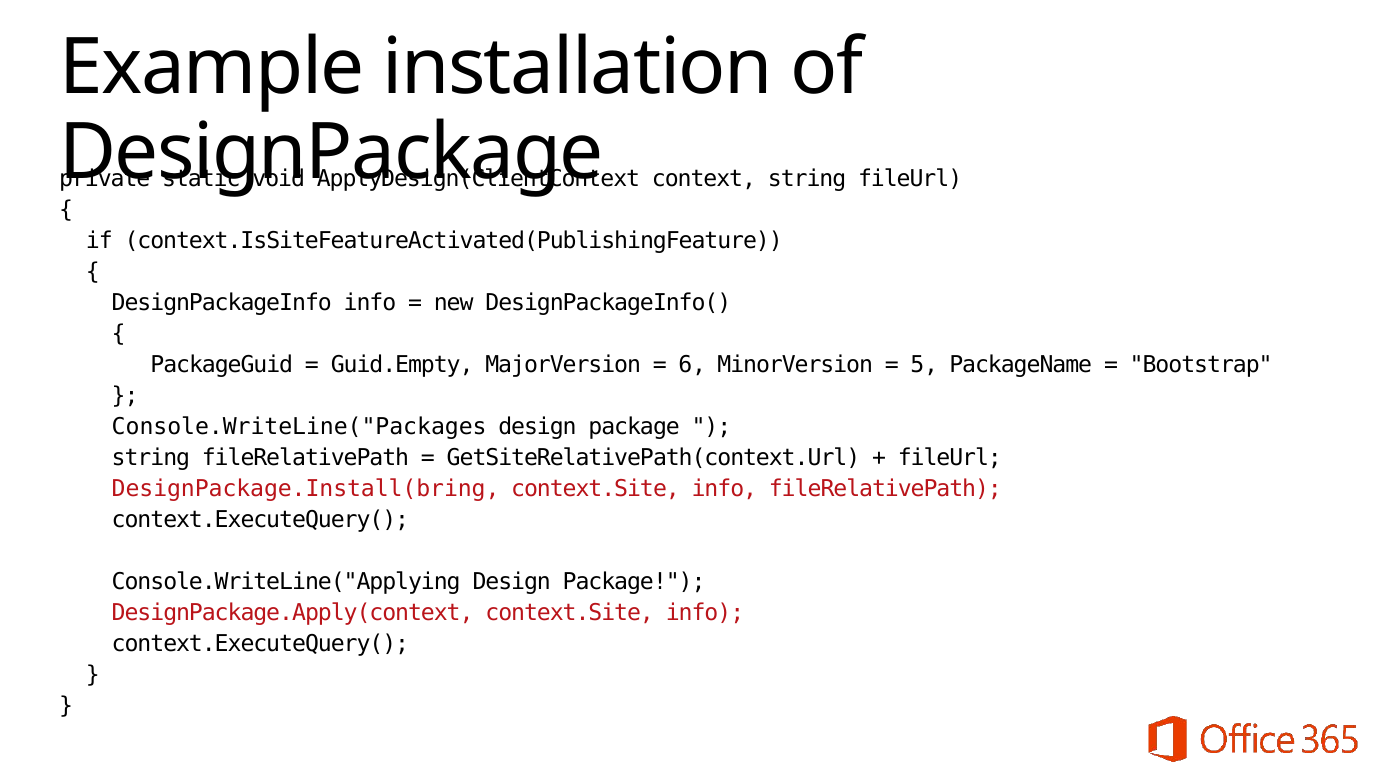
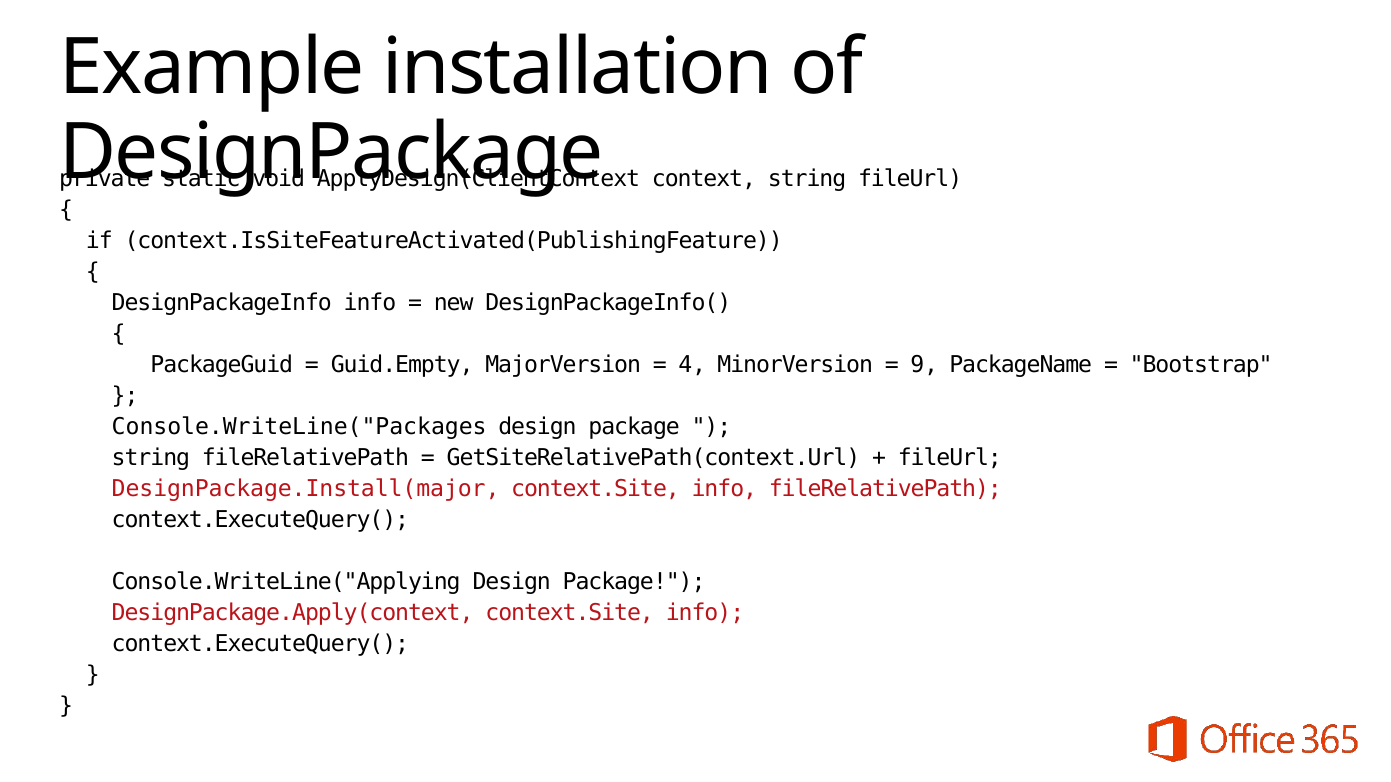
6: 6 -> 4
5: 5 -> 9
DesignPackage.Install(bring: DesignPackage.Install(bring -> DesignPackage.Install(major
